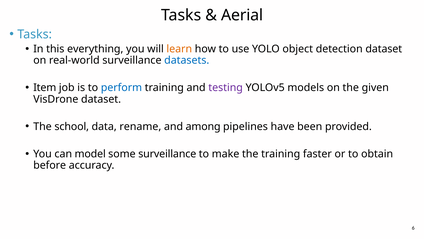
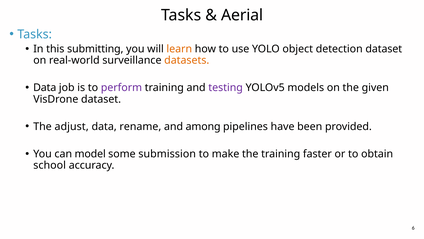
everything: everything -> submitting
datasets colour: blue -> orange
Item at (45, 88): Item -> Data
perform colour: blue -> purple
school: school -> adjust
some surveillance: surveillance -> submission
before: before -> school
